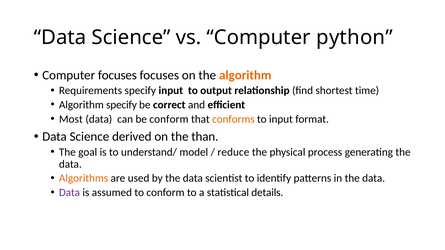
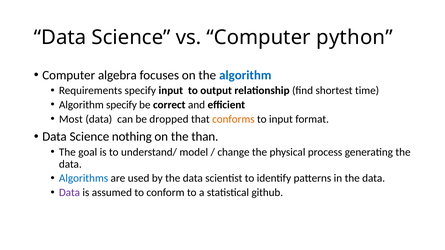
Computer focuses: focuses -> algebra
algorithm at (245, 75) colour: orange -> blue
be conform: conform -> dropped
derived: derived -> nothing
reduce: reduce -> change
Algorithms colour: orange -> blue
details: details -> github
